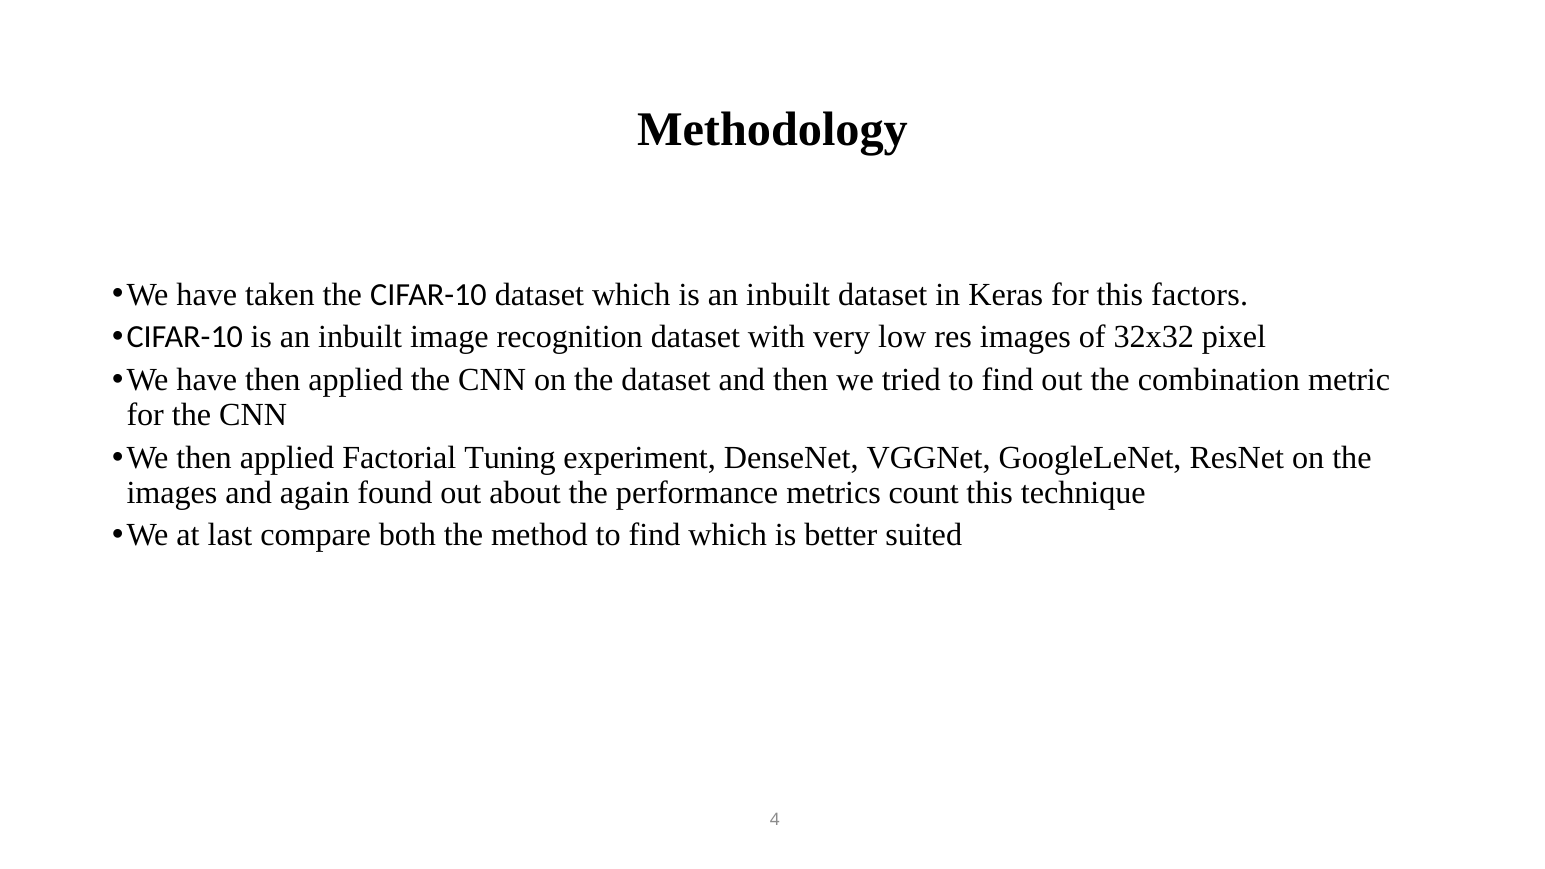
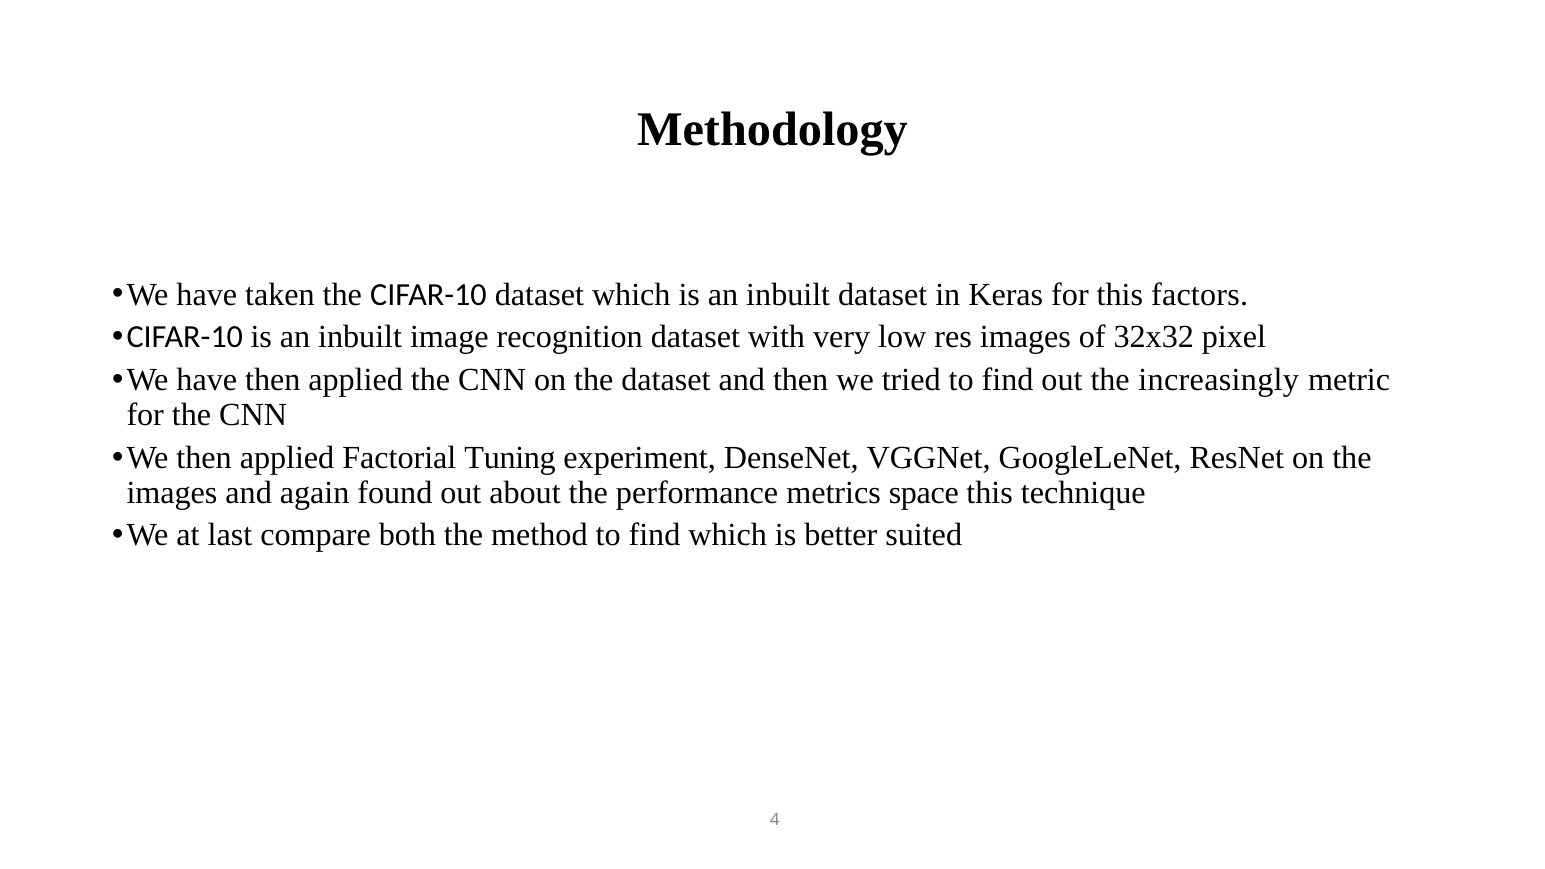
combination: combination -> increasingly
count: count -> space
